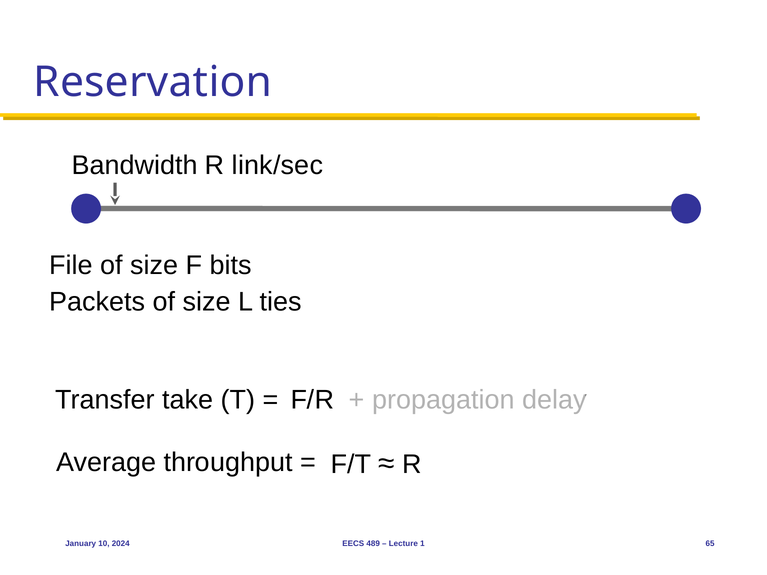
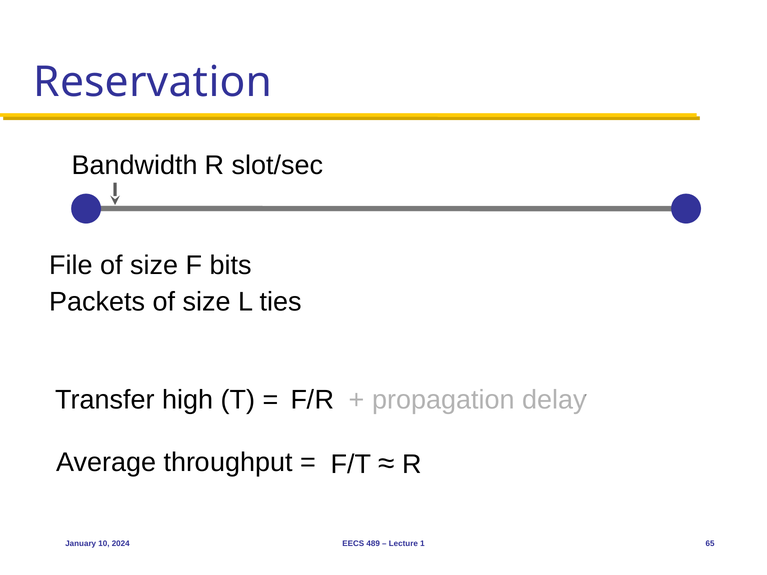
link/sec: link/sec -> slot/sec
take: take -> high
